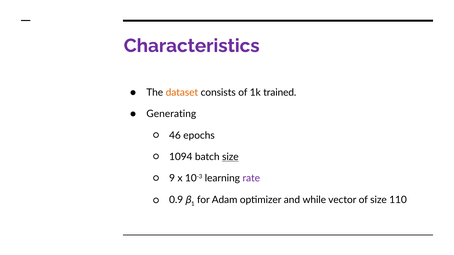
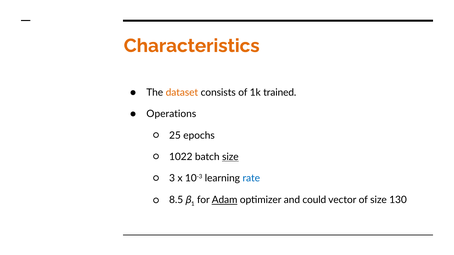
Characteristics colour: purple -> orange
Generating: Generating -> Operations
46: 46 -> 25
1094: 1094 -> 1022
9: 9 -> 3
rate colour: purple -> blue
0.9: 0.9 -> 8.5
Adam underline: none -> present
while: while -> could
110: 110 -> 130
